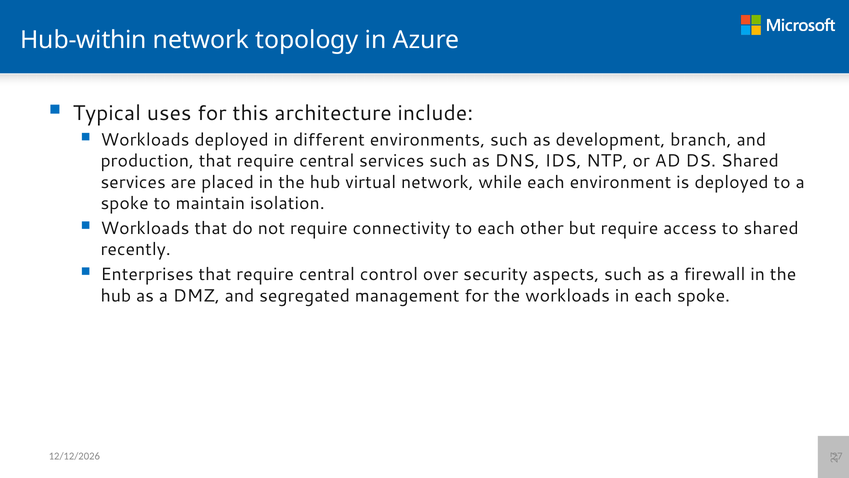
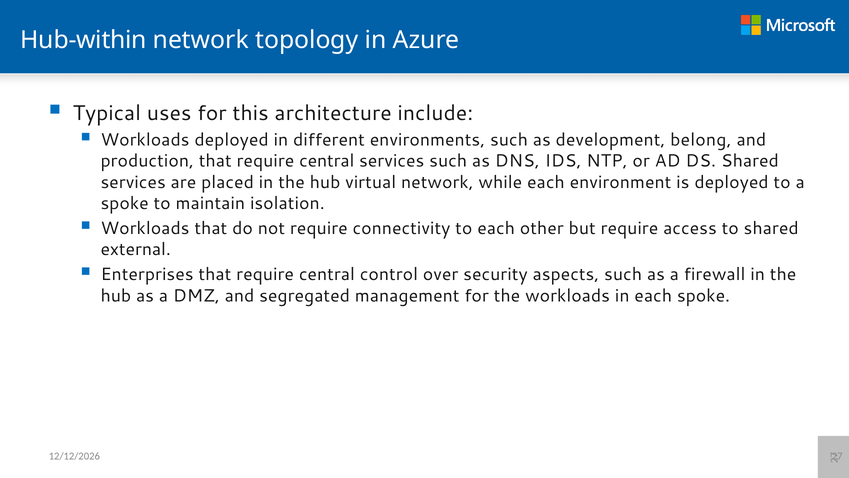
branch: branch -> belong
recently: recently -> external
